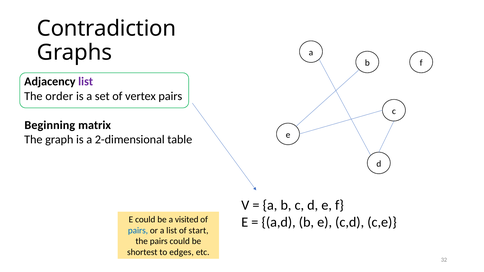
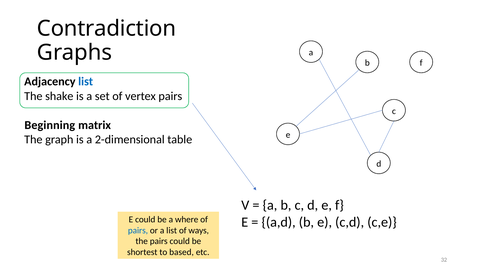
list at (86, 82) colour: purple -> blue
order: order -> shake
visited: visited -> where
start: start -> ways
edges: edges -> based
